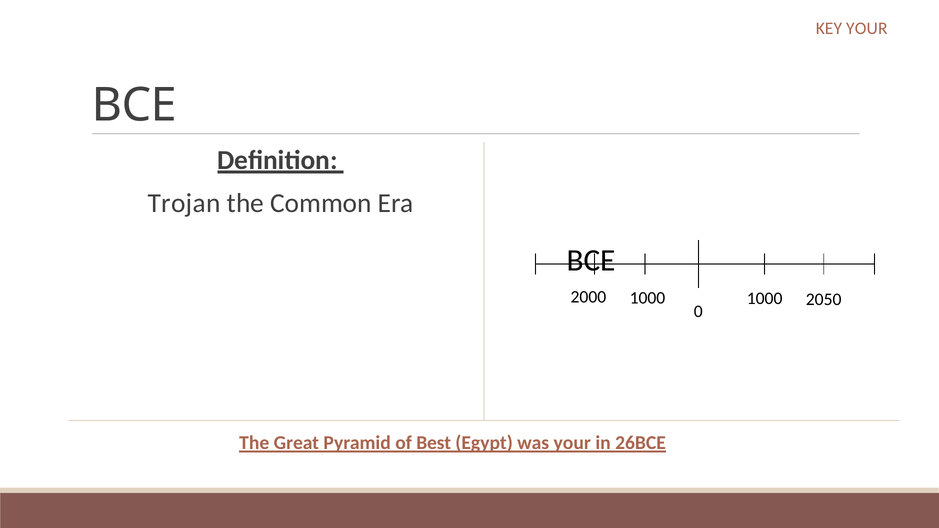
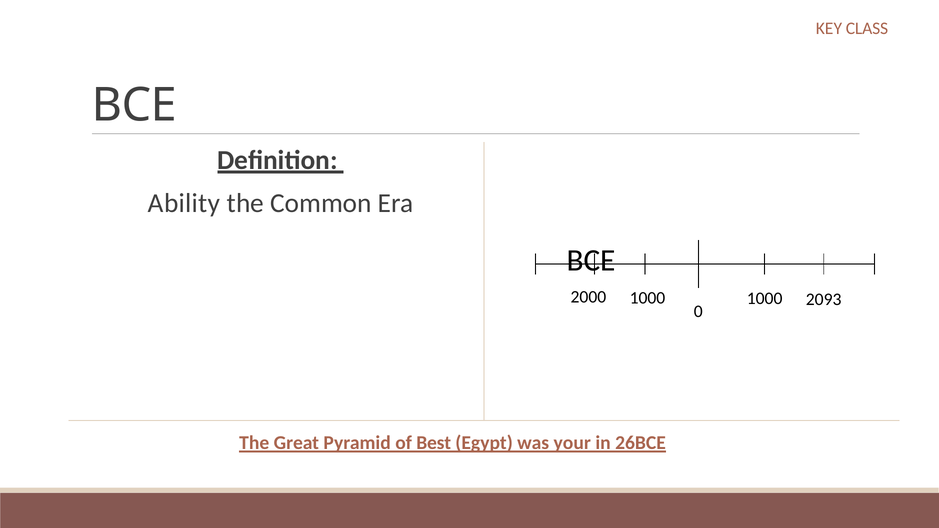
KEY YOUR: YOUR -> CLASS
Trojan: Trojan -> Ability
2050: 2050 -> 2093
